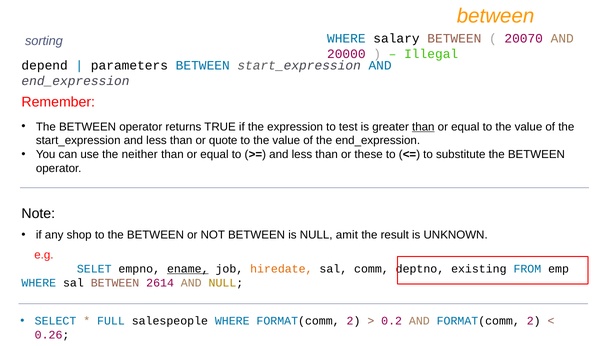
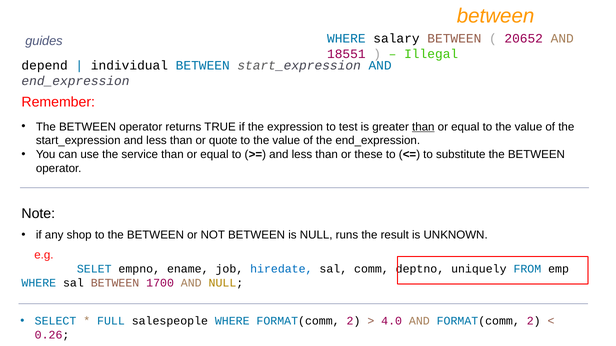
20070: 20070 -> 20652
sorting: sorting -> guides
20000: 20000 -> 18551
parameters: parameters -> individual
neither: neither -> service
amit: amit -> runs
ename underline: present -> none
hiredate colour: orange -> blue
existing: existing -> uniquely
2614: 2614 -> 1700
0.2: 0.2 -> 4.0
